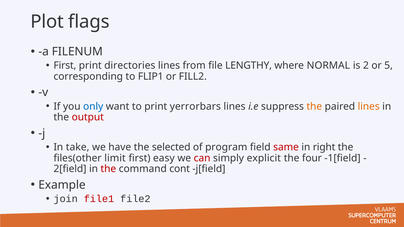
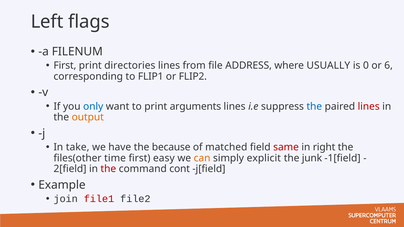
Plot: Plot -> Left
LENGTHY: LENGTHY -> ADDRESS
NORMAL: NORMAL -> USUALLY
2: 2 -> 0
5: 5 -> 6
FILL2: FILL2 -> FLIP2
yerrorbars: yerrorbars -> arguments
the at (314, 106) colour: orange -> blue
lines at (369, 106) colour: orange -> red
output colour: red -> orange
selected: selected -> because
program: program -> matched
limit: limit -> time
can colour: red -> orange
four: four -> junk
